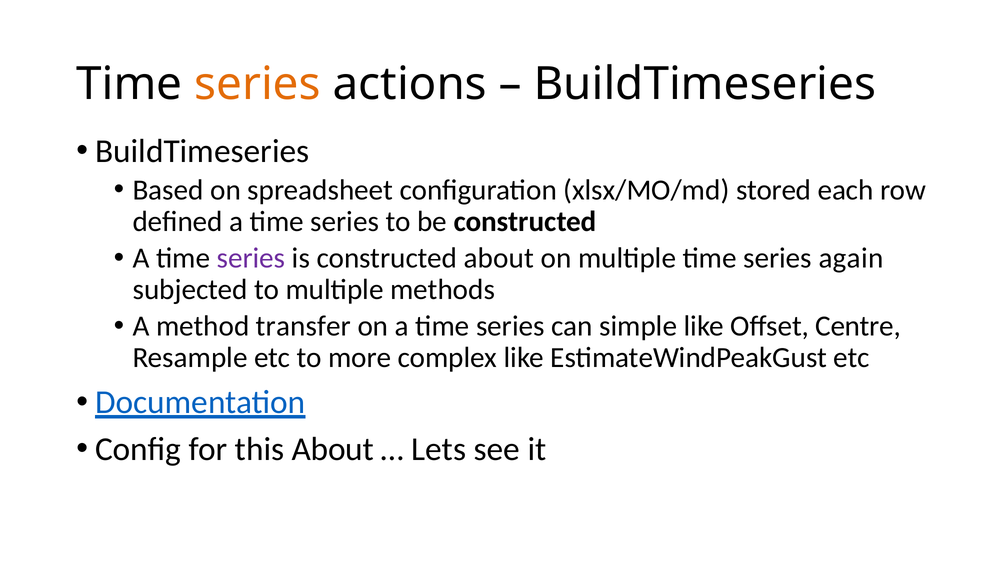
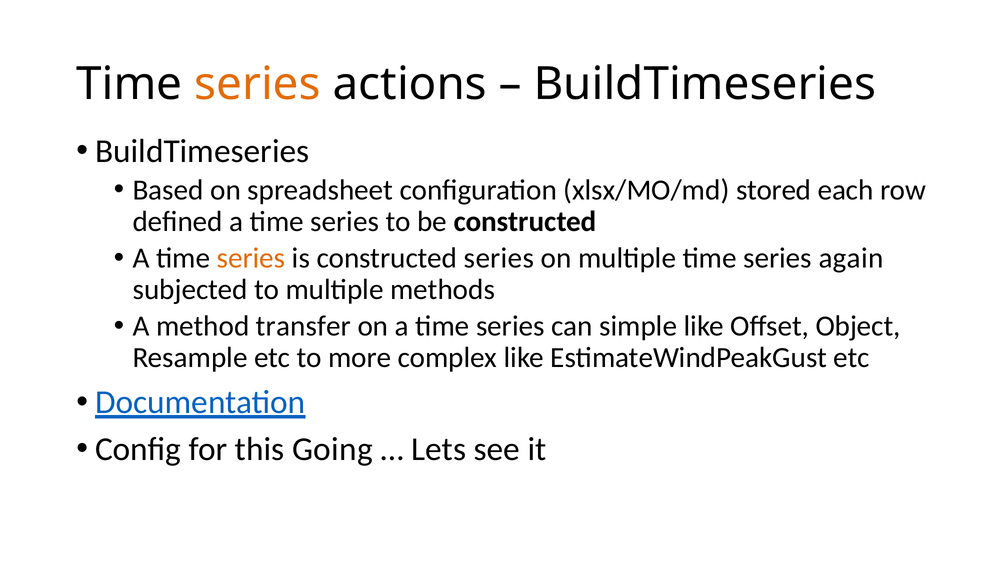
series at (251, 258) colour: purple -> orange
constructed about: about -> series
Centre: Centre -> Object
this About: About -> Going
